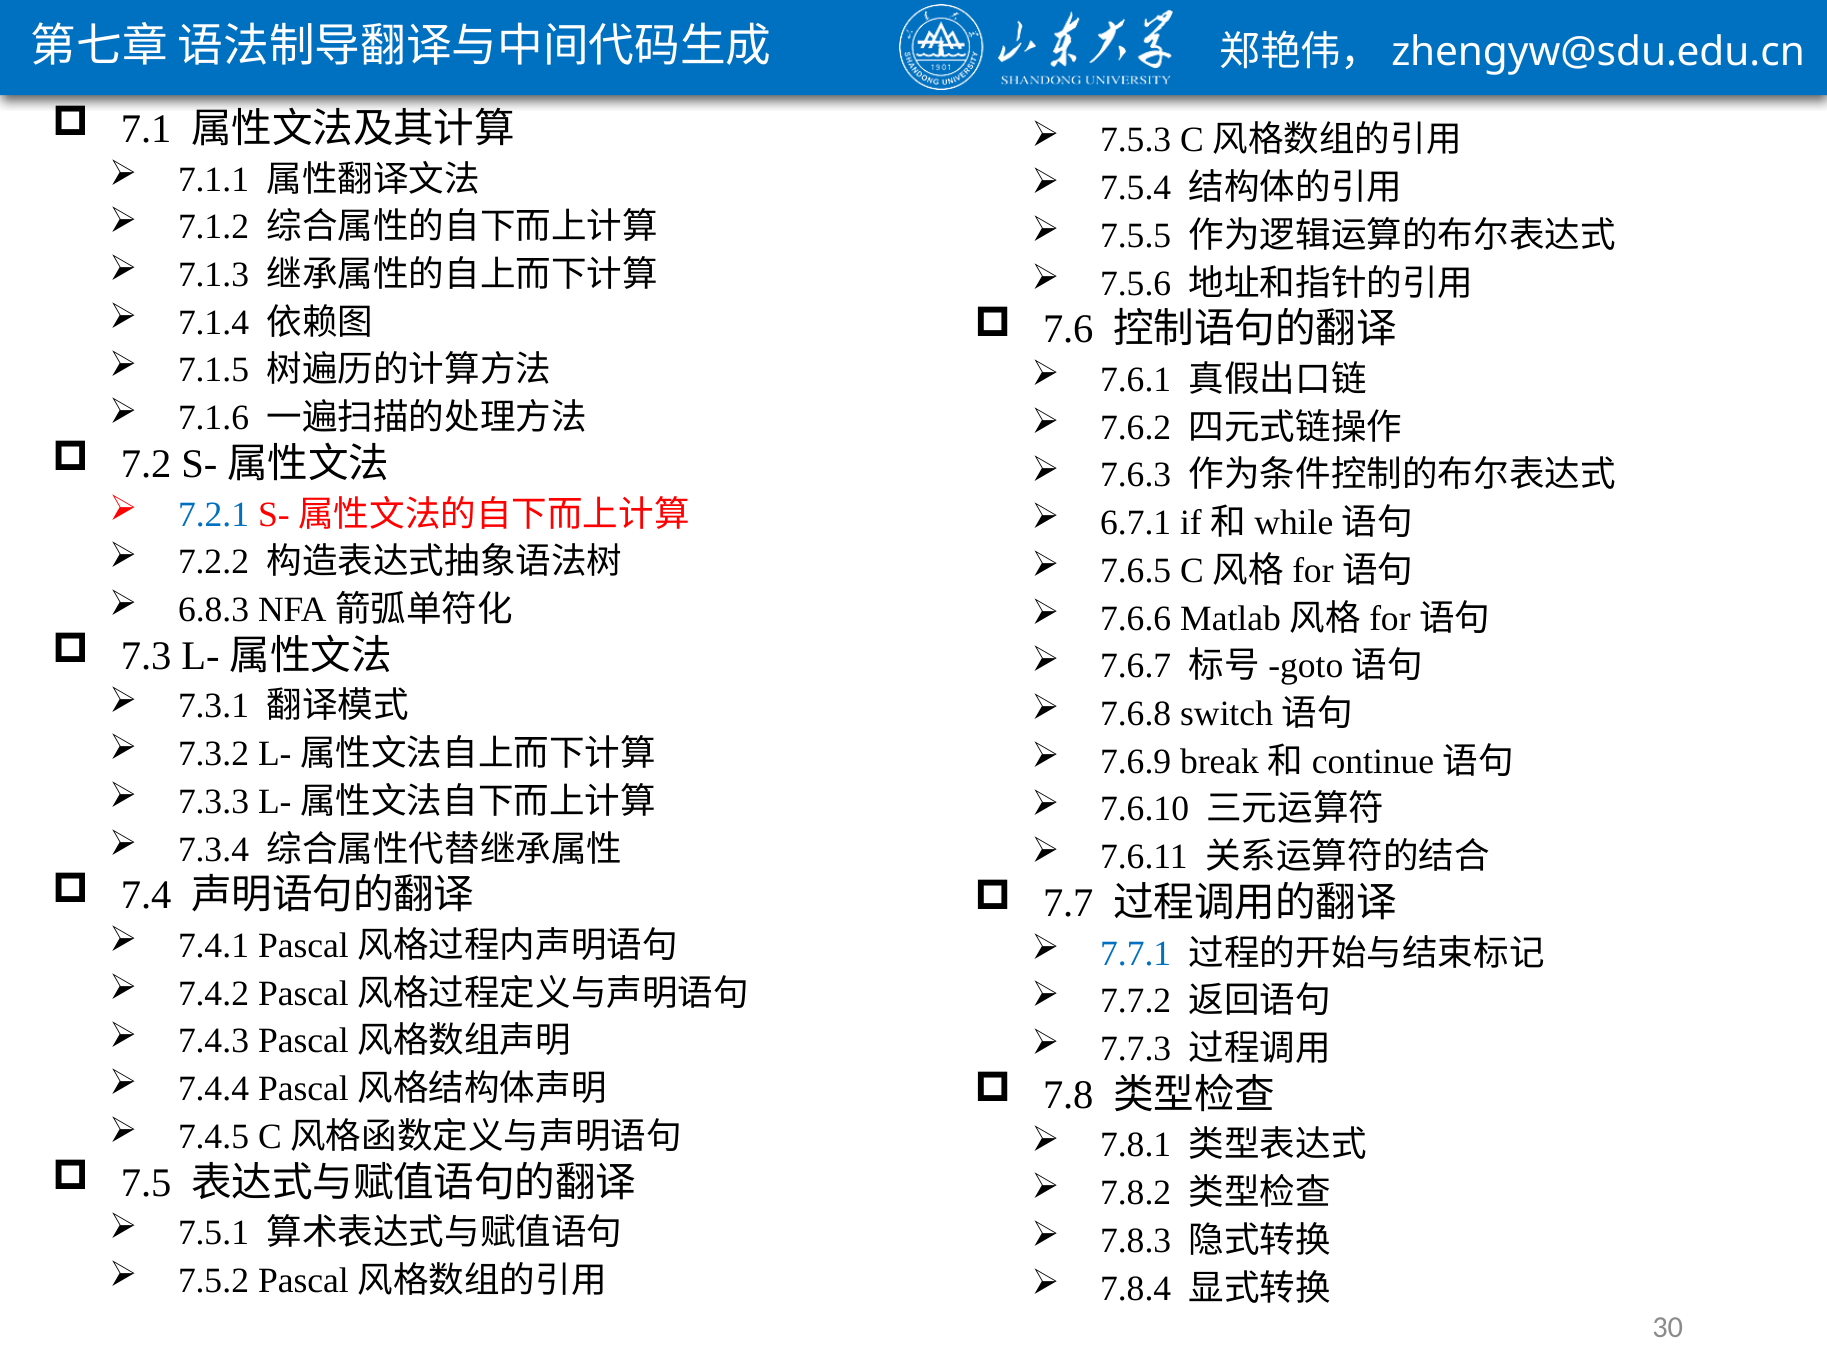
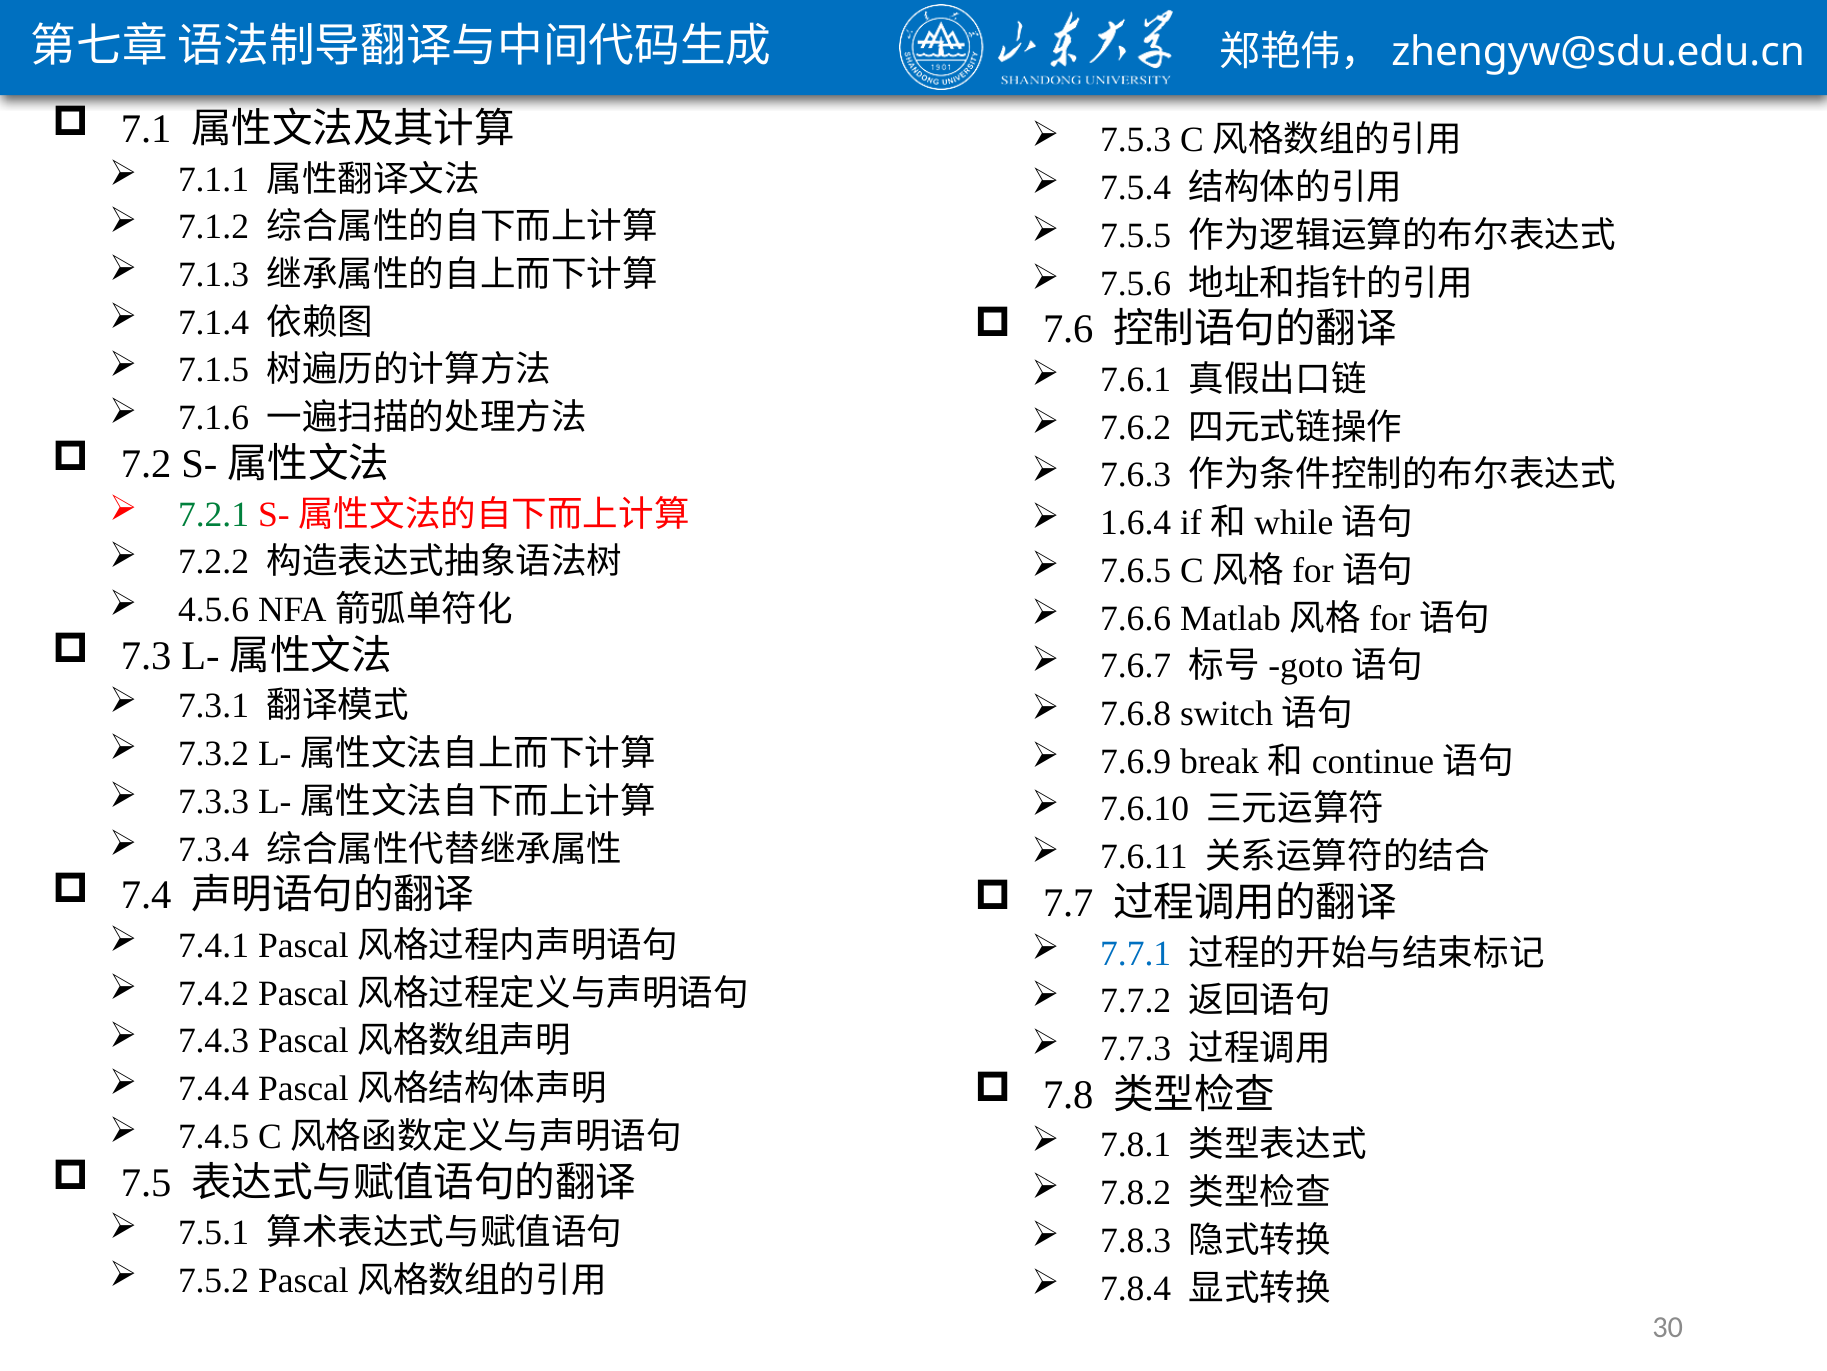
7.2.1 colour: blue -> green
6.7.1: 6.7.1 -> 1.6.4
6.8.3: 6.8.3 -> 4.5.6
